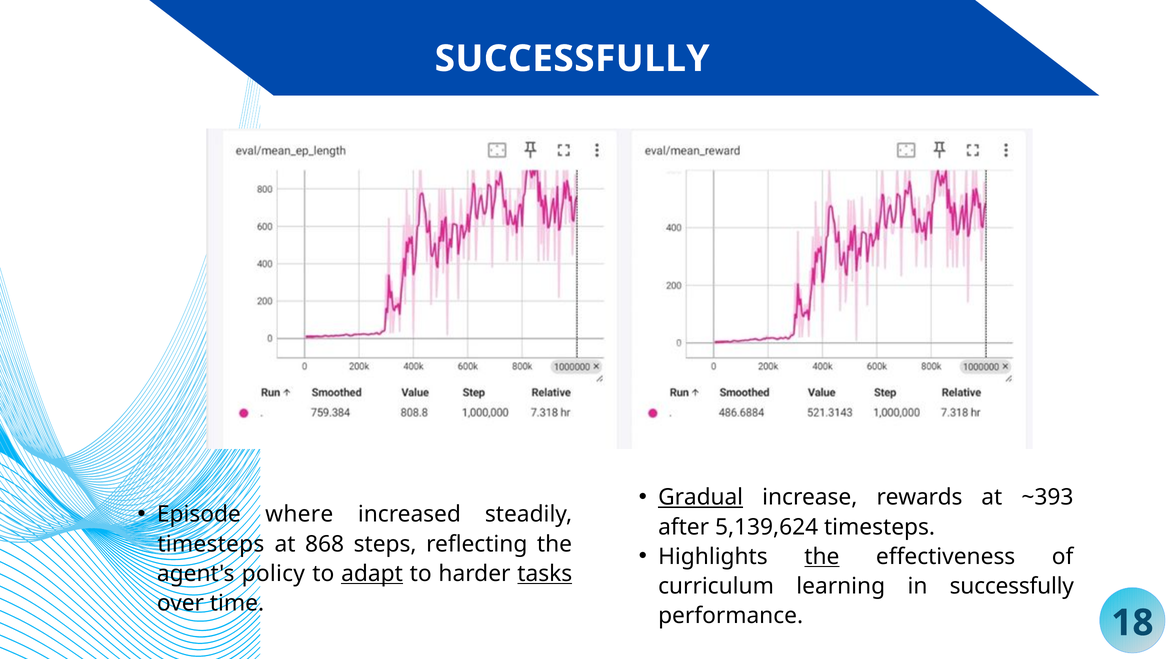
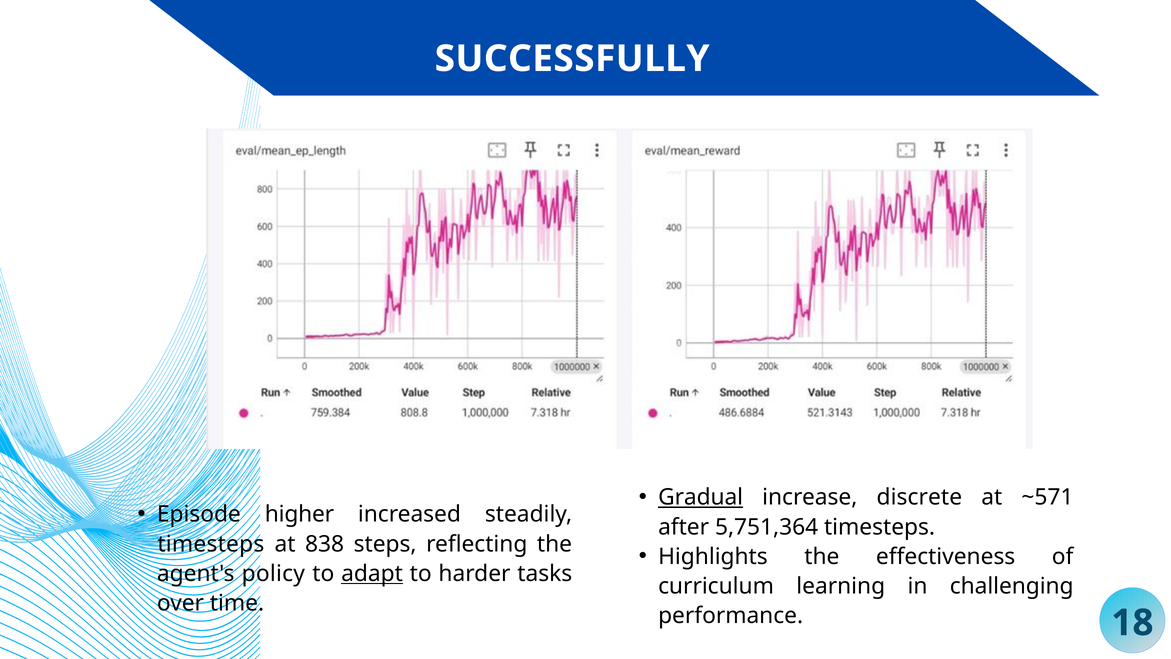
rewards: rewards -> discrete
~393: ~393 -> ~571
where: where -> higher
5,139,624: 5,139,624 -> 5,751,364
868: 868 -> 838
the at (822, 556) underline: present -> none
tasks underline: present -> none
in successfully: successfully -> challenging
